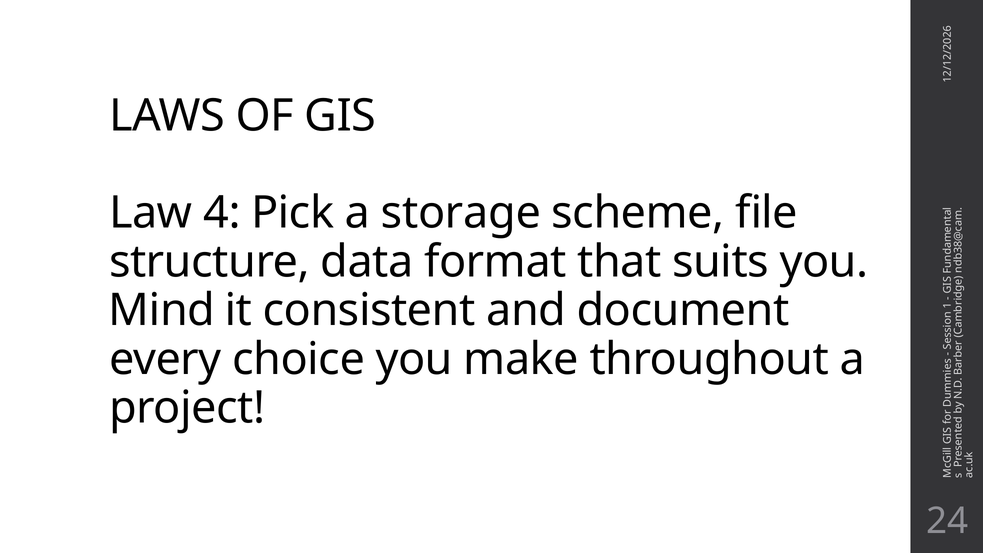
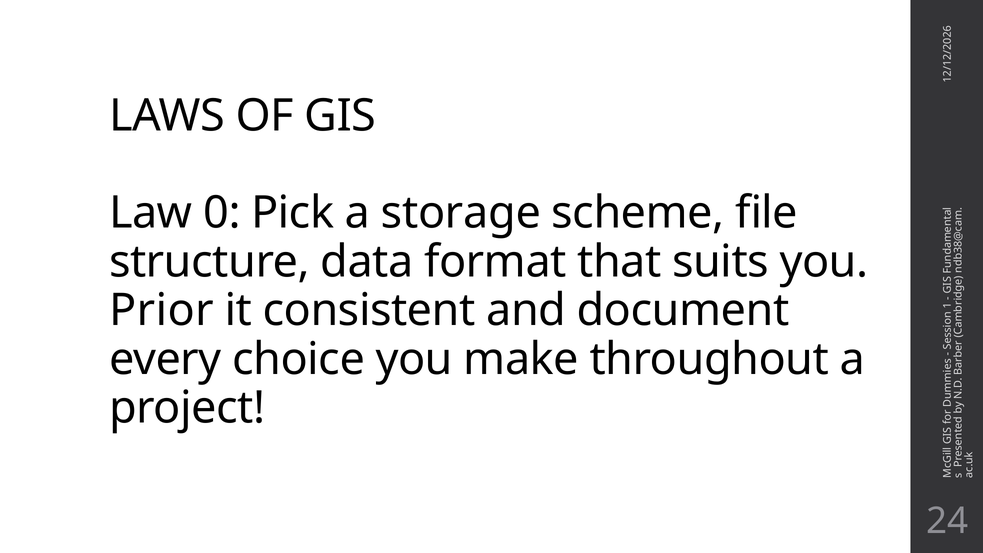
Law 4: 4 -> 0
Mind: Mind -> Prior
